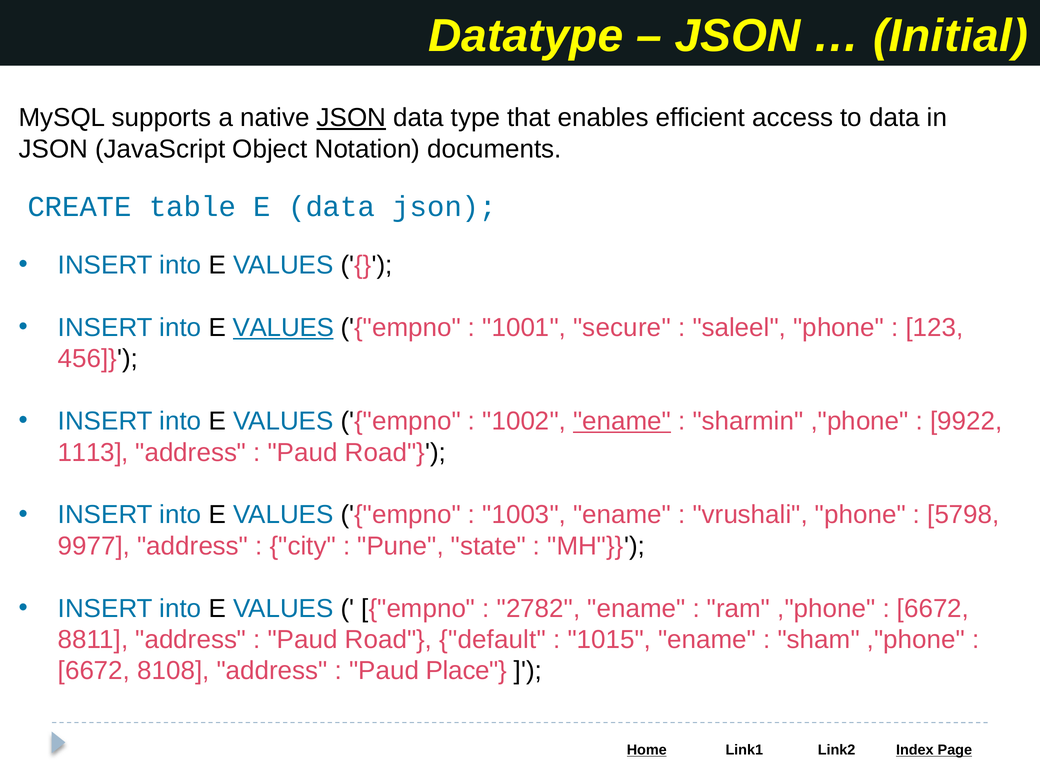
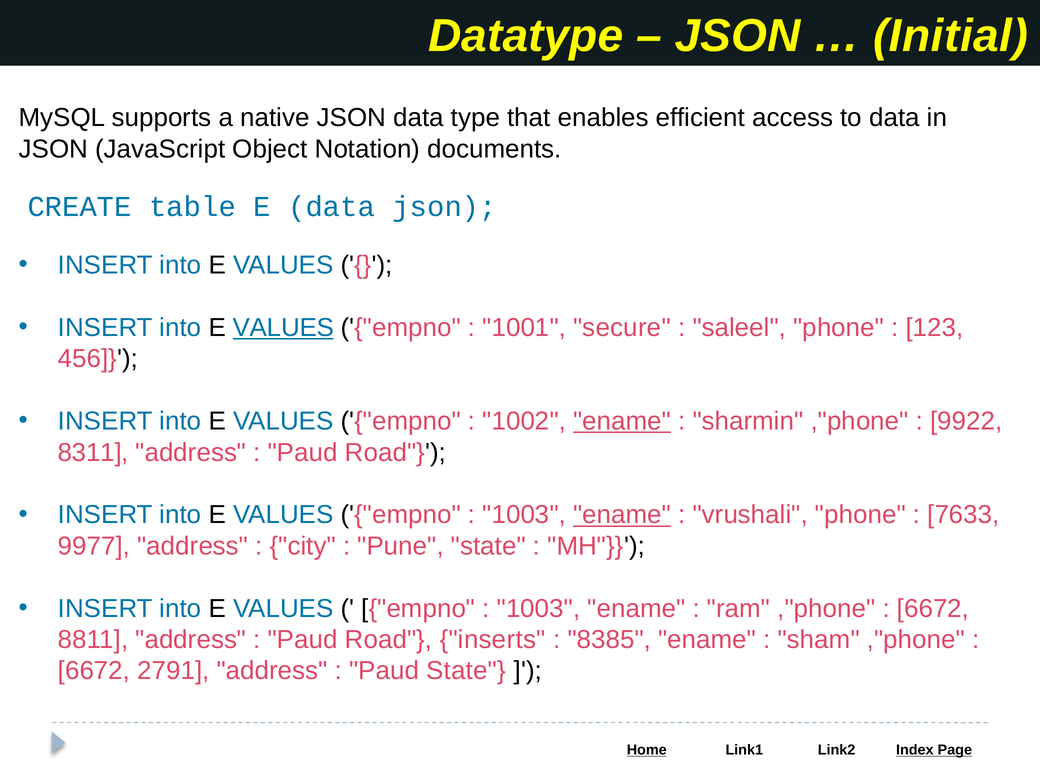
JSON at (351, 118) underline: present -> none
1113: 1113 -> 8311
ename at (622, 515) underline: none -> present
5798: 5798 -> 7633
2782 at (539, 608): 2782 -> 1003
default: default -> inserts
1015: 1015 -> 8385
8108: 8108 -> 2791
Paud Place: Place -> State
